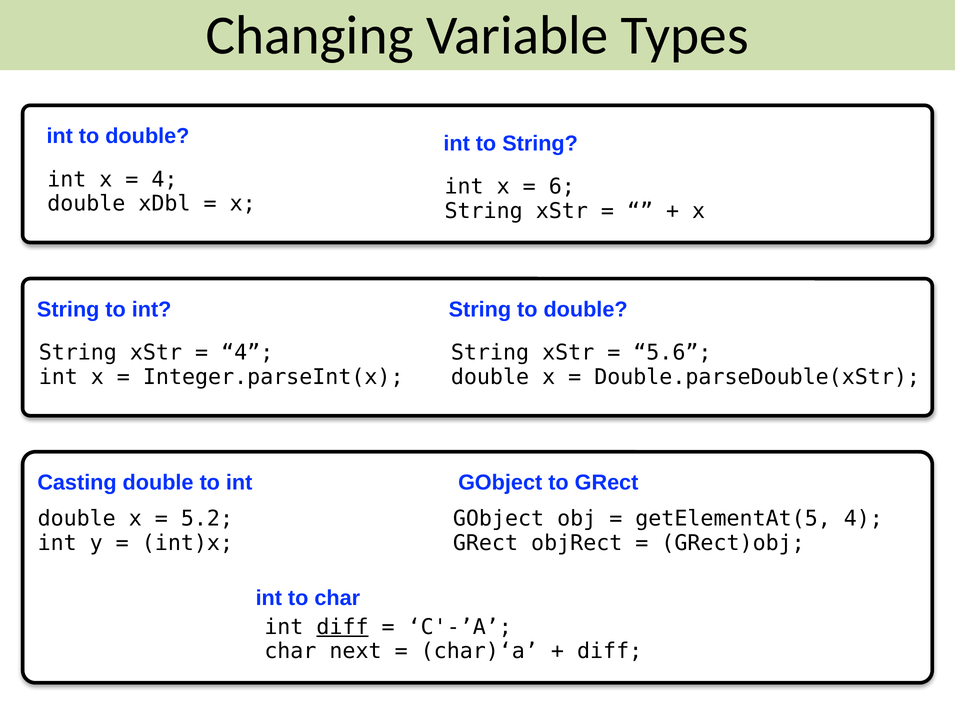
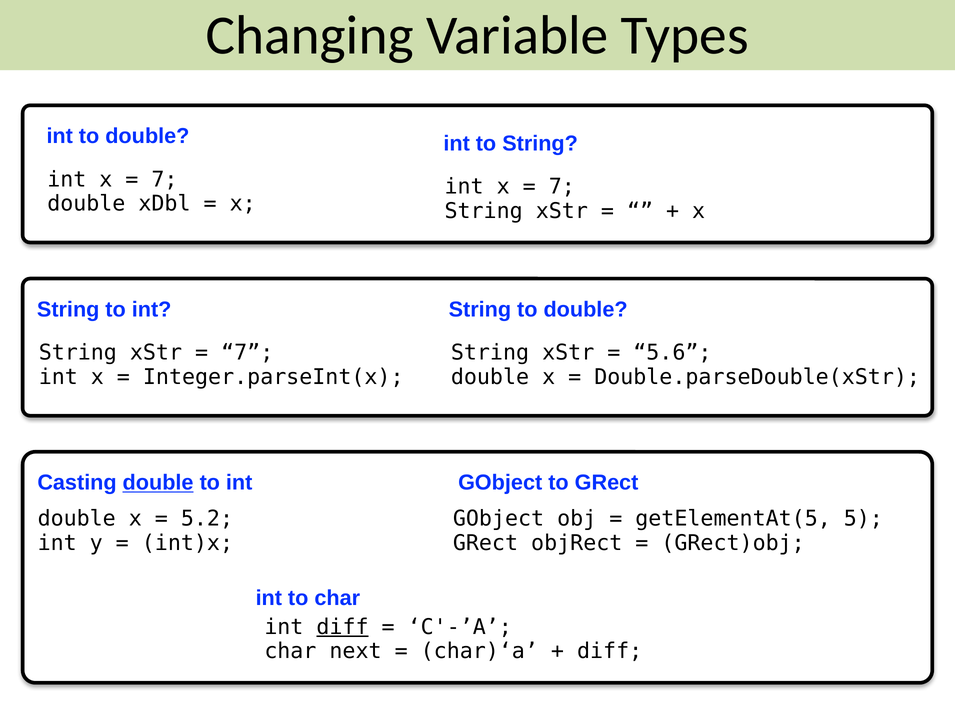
4 at (164, 180): 4 -> 7
6 at (562, 187): 6 -> 7
4 at (247, 353): 4 -> 7
double at (158, 483) underline: none -> present
getElementAt(5 4: 4 -> 5
